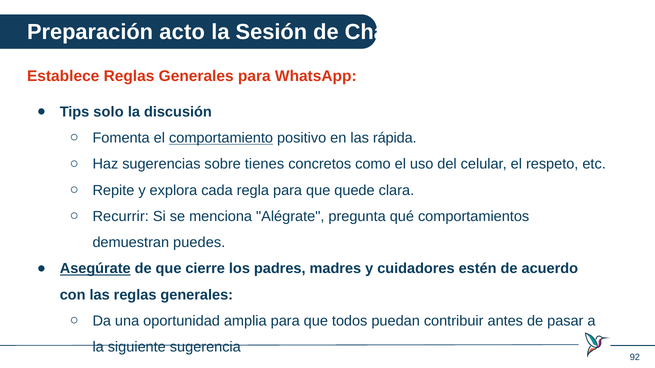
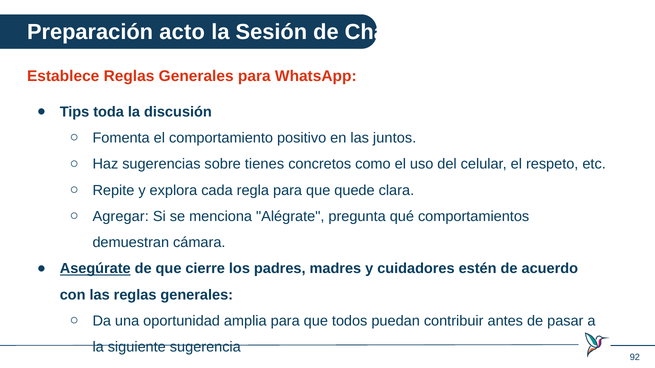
solo: solo -> toda
comportamiento underline: present -> none
rápida: rápida -> juntos
Recurrir: Recurrir -> Agregar
puedes: puedes -> cámara
